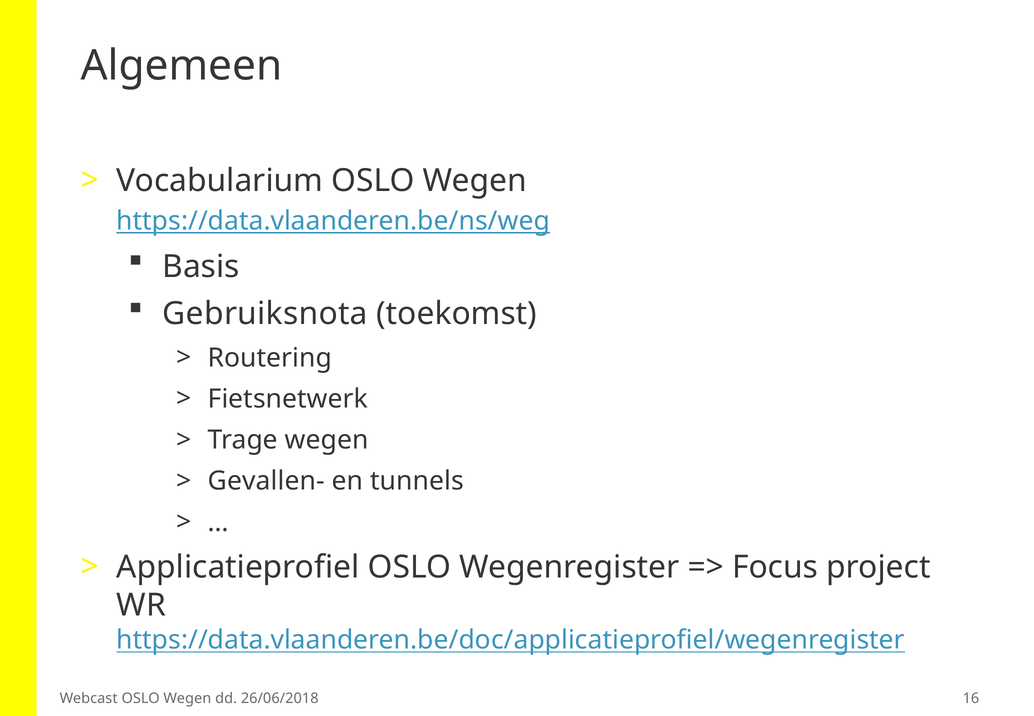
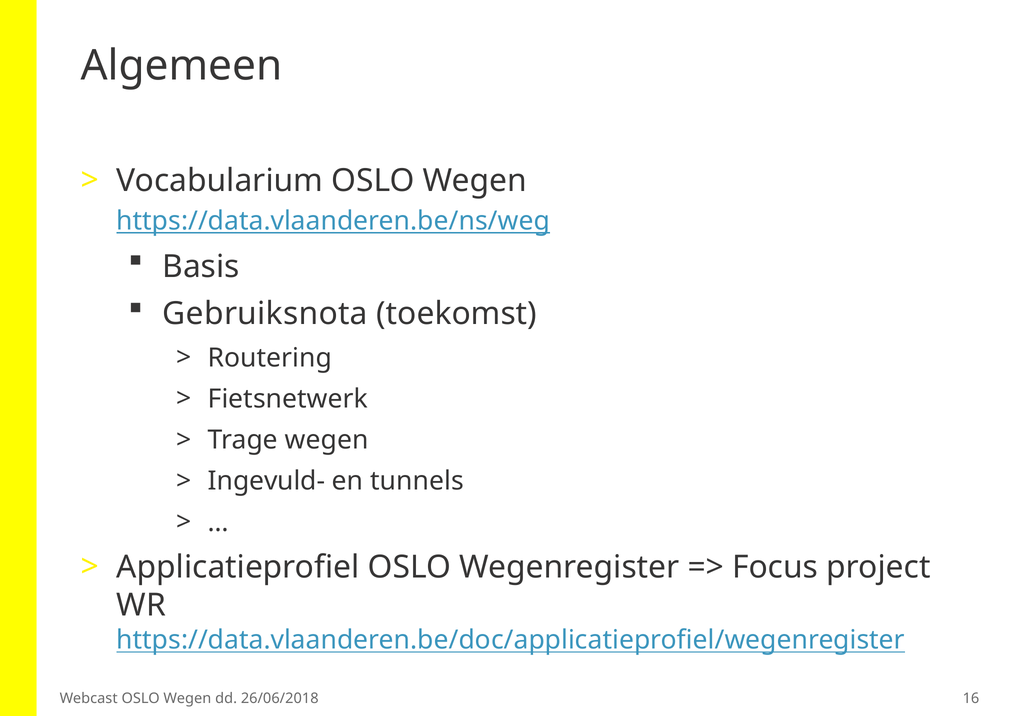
Gevallen-: Gevallen- -> Ingevuld-
